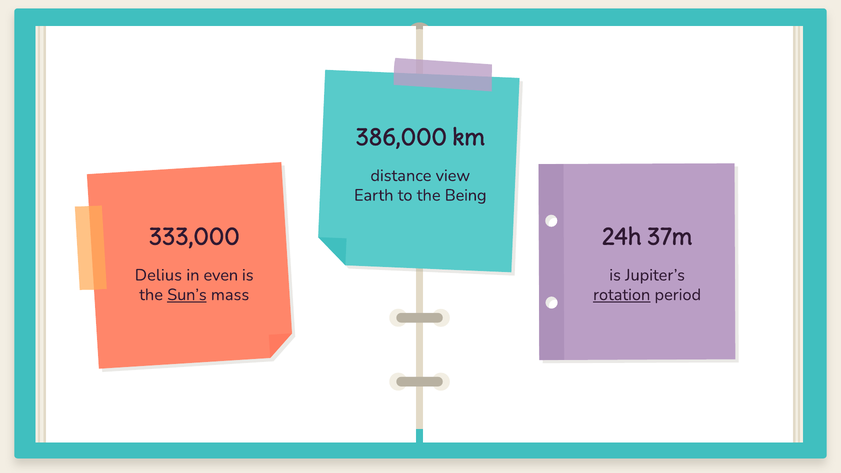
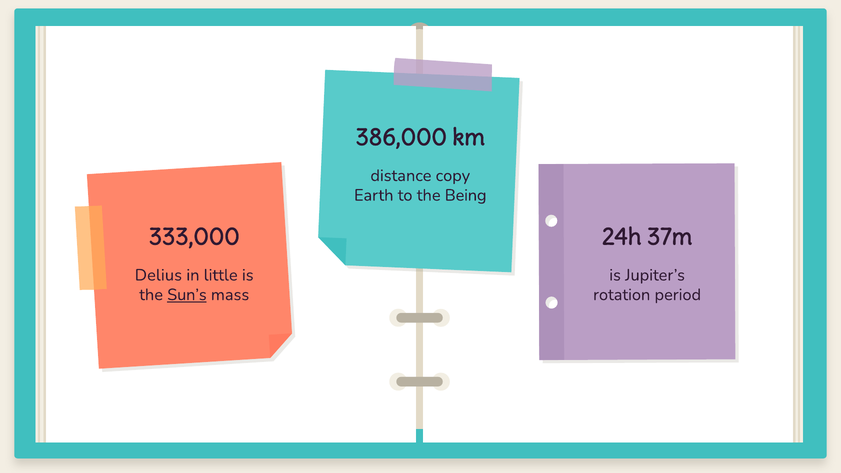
view: view -> copy
even: even -> little
rotation underline: present -> none
